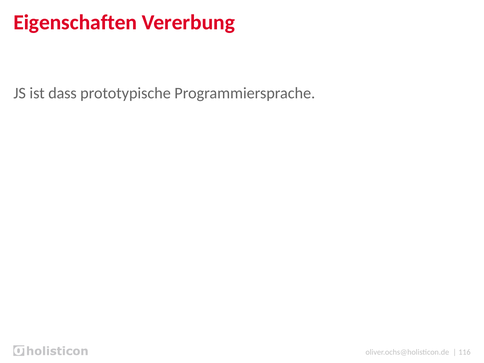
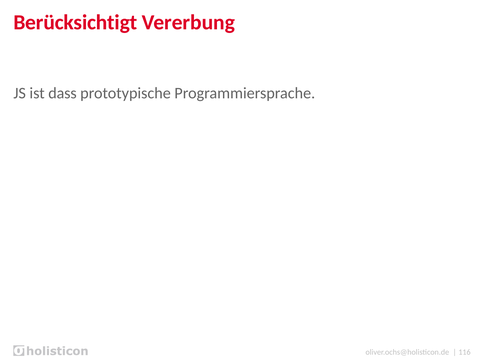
Eigenschaften: Eigenschaften -> Berücksichtigt
